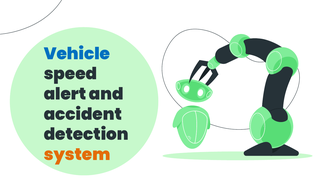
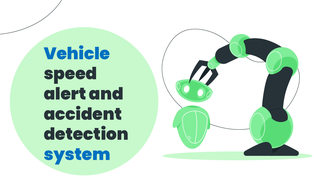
system colour: orange -> blue
